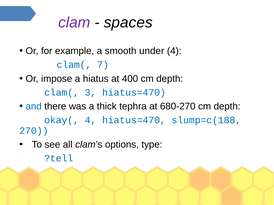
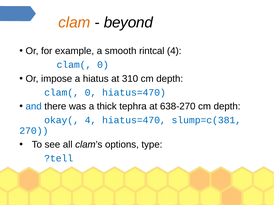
clam colour: purple -> orange
spaces: spaces -> beyond
under: under -> rintcal
7 at (103, 65): 7 -> 0
400: 400 -> 310
3 at (91, 93): 3 -> 0
680-270: 680-270 -> 638-270
slump=c(188: slump=c(188 -> slump=c(381
